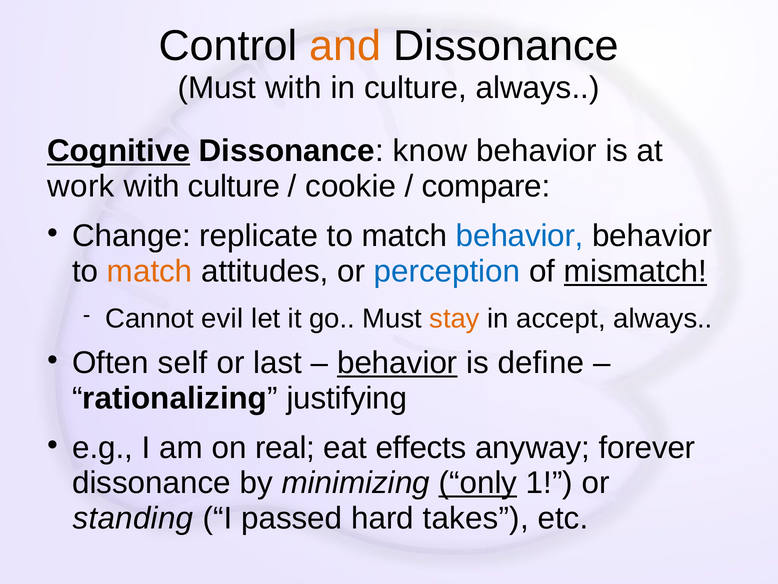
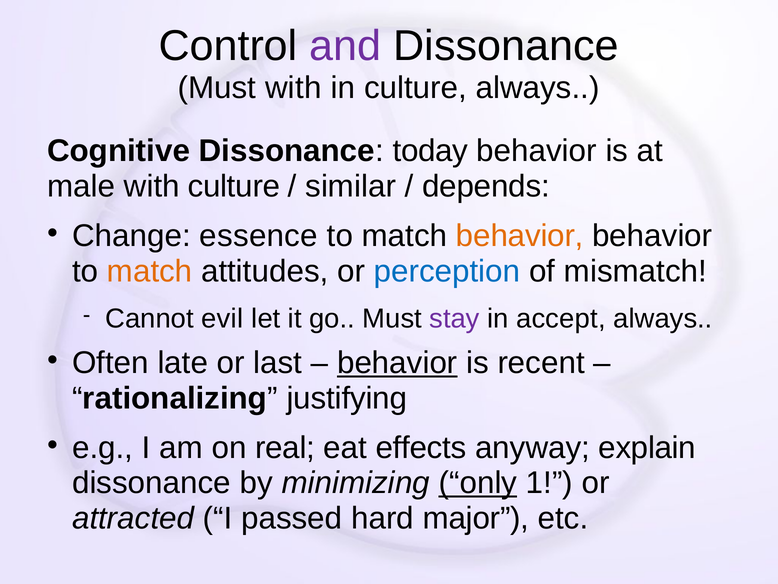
and colour: orange -> purple
Cognitive underline: present -> none
know: know -> today
work: work -> male
cookie: cookie -> similar
compare: compare -> depends
replicate: replicate -> essence
behavior at (520, 236) colour: blue -> orange
mismatch underline: present -> none
stay colour: orange -> purple
self: self -> late
define: define -> recent
forever: forever -> explain
standing: standing -> attracted
takes: takes -> major
